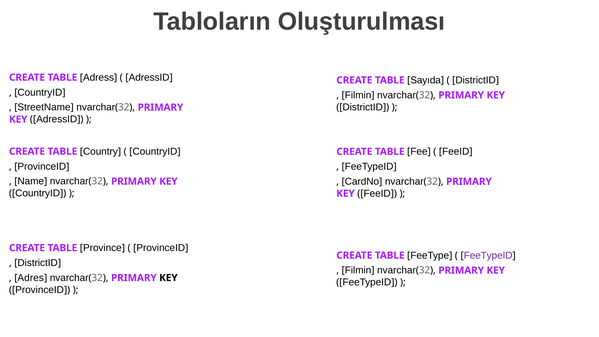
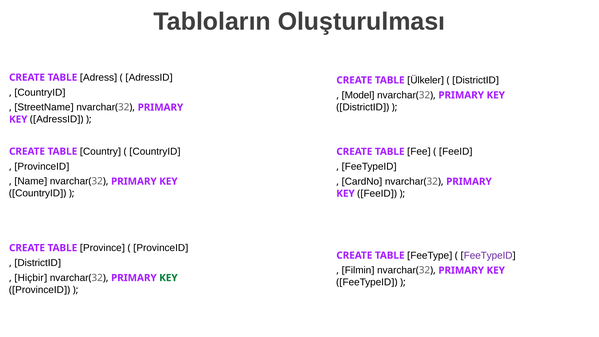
Sayıda: Sayıda -> Ülkeler
Filmin at (358, 95): Filmin -> Model
Adres: Adres -> Hiçbir
KEY at (168, 278) colour: black -> green
